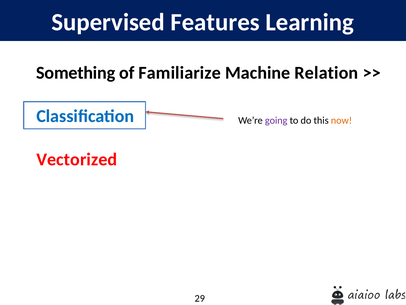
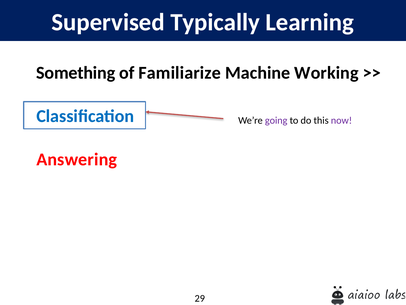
Features: Features -> Typically
Relation: Relation -> Working
now colour: orange -> purple
Vectorized: Vectorized -> Answering
